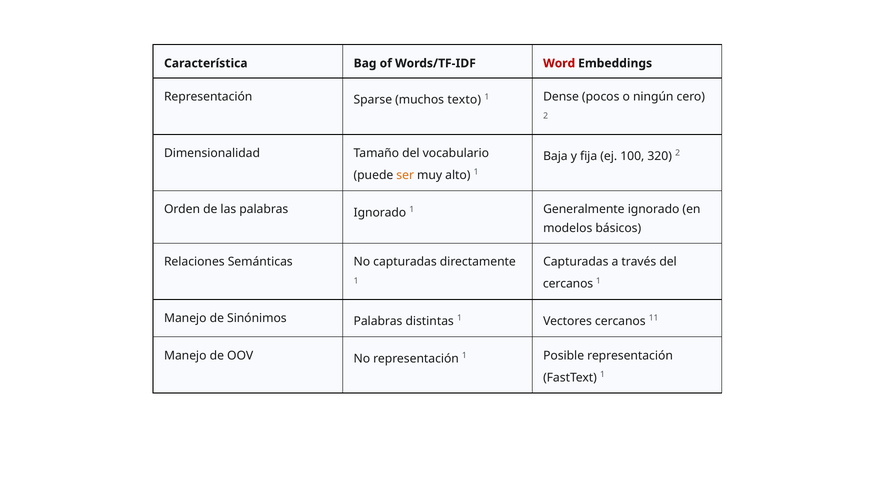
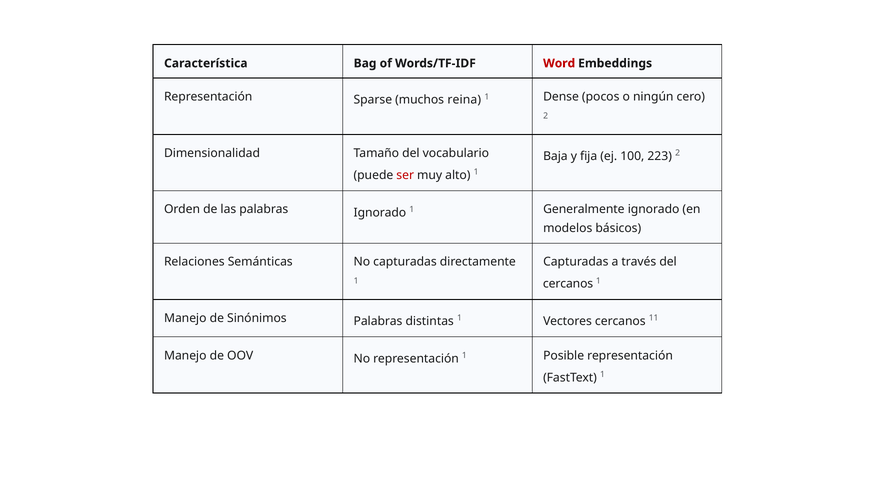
texto: texto -> reina
320: 320 -> 223
ser colour: orange -> red
